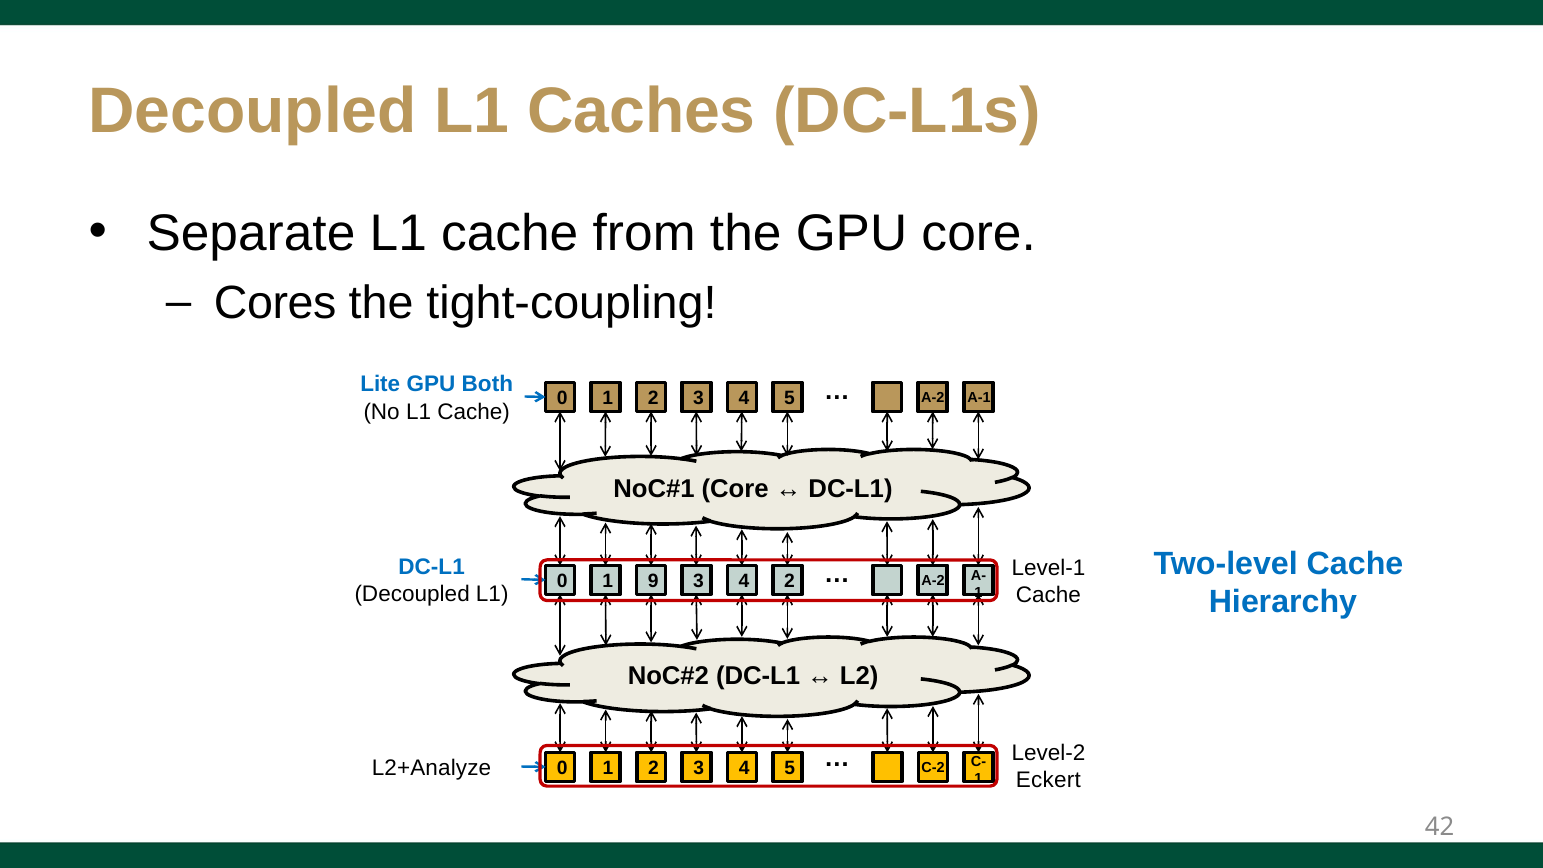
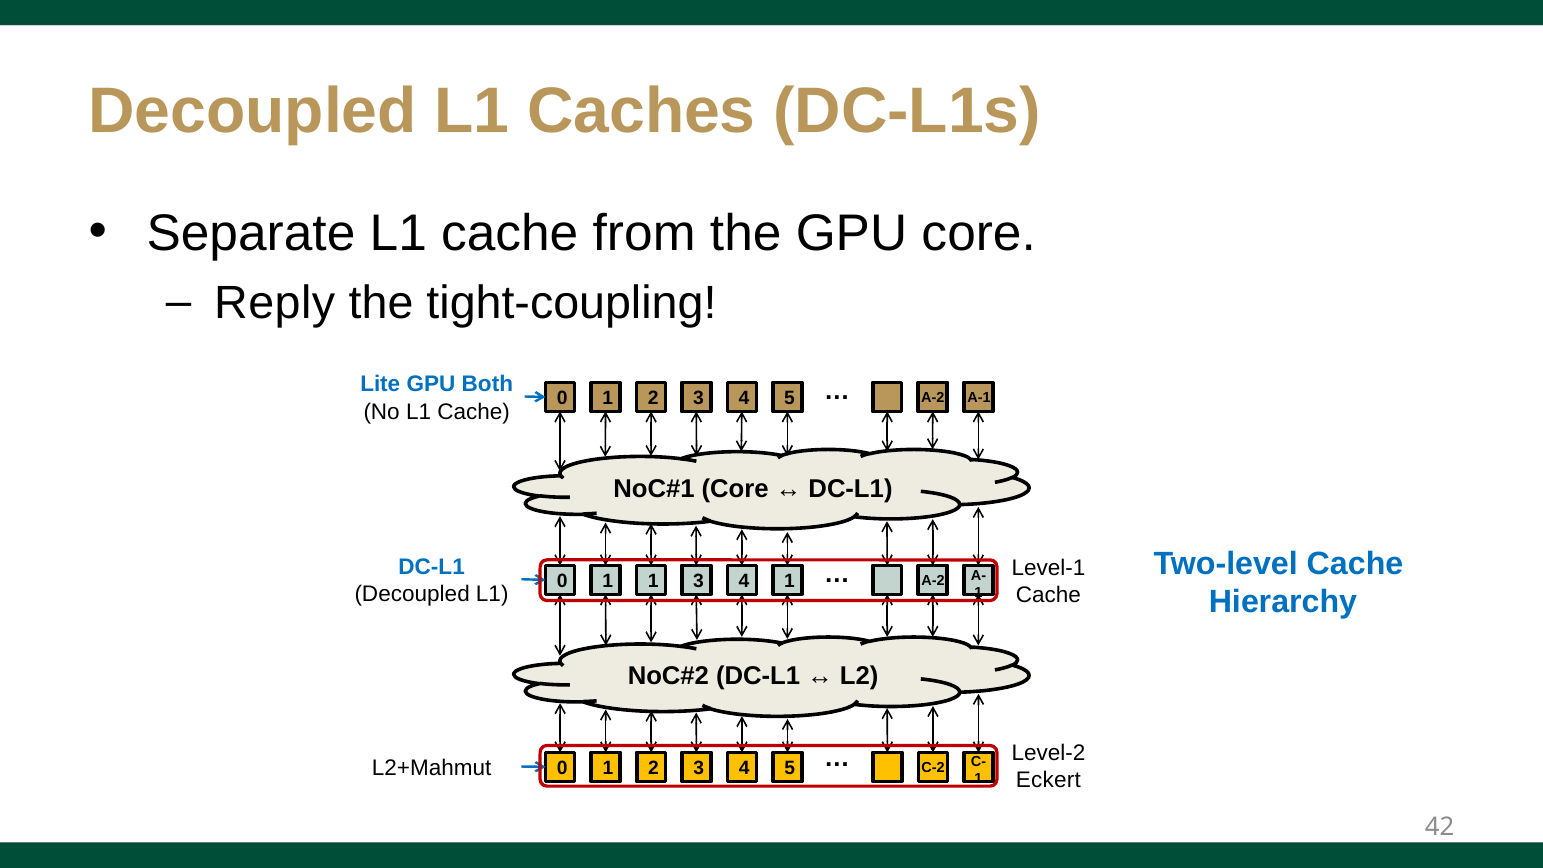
Cores: Cores -> Reply
1 9: 9 -> 1
4 2: 2 -> 1
L2+Analyze: L2+Analyze -> L2+Mahmut
